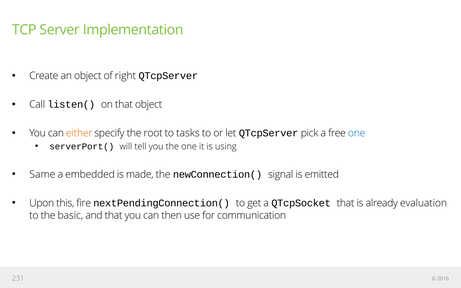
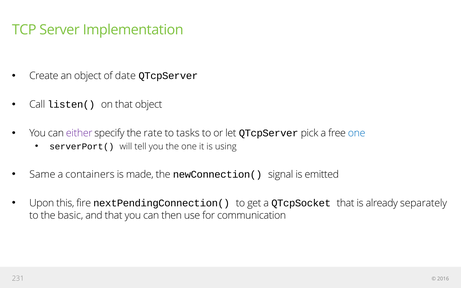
right: right -> date
either colour: orange -> purple
root: root -> rate
embedded: embedded -> containers
evaluation: evaluation -> separately
